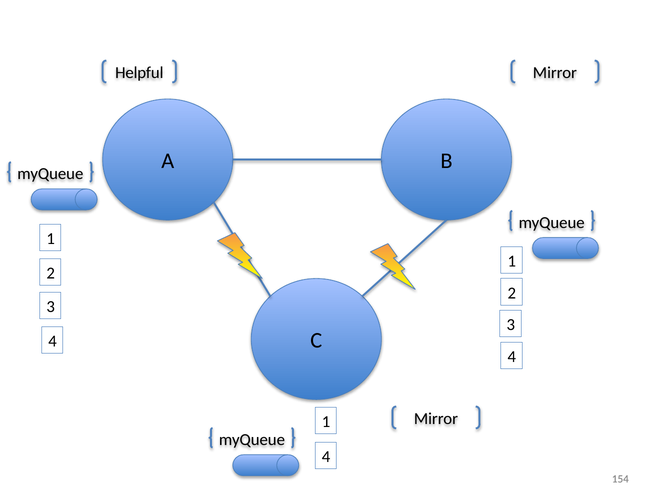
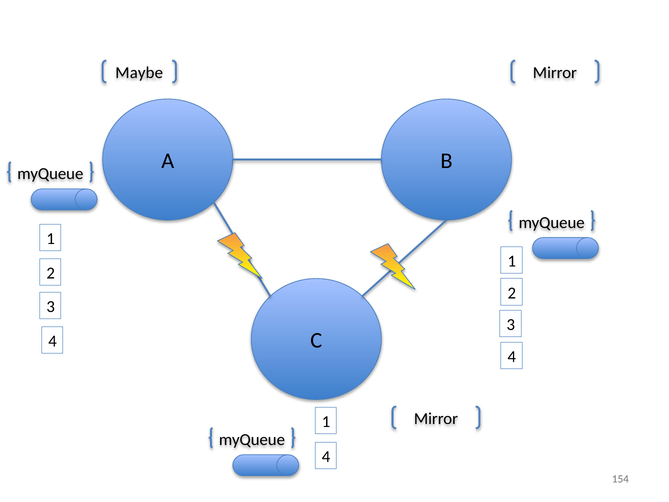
Helpful: Helpful -> Maybe
